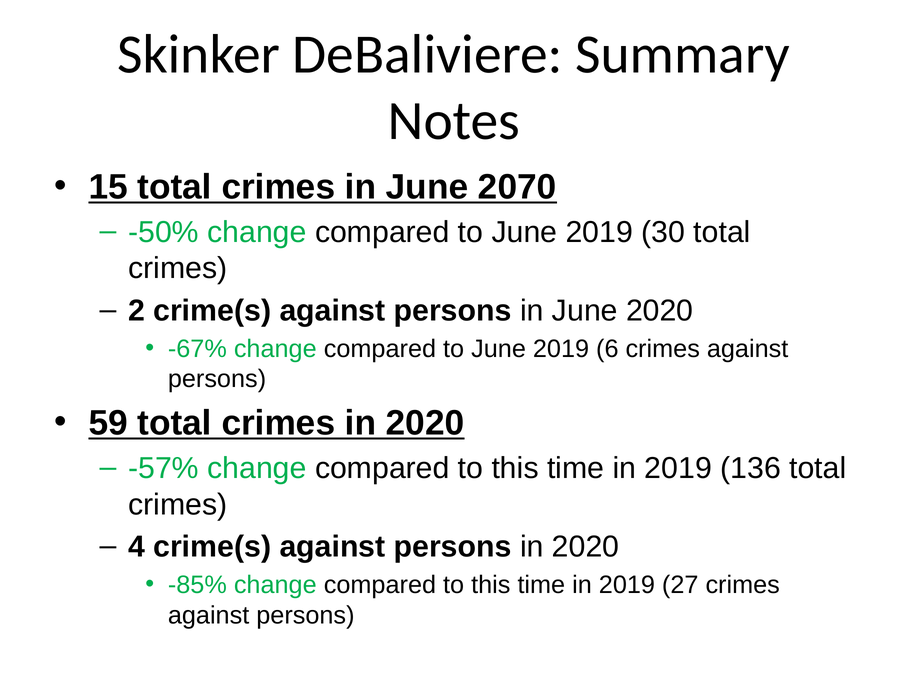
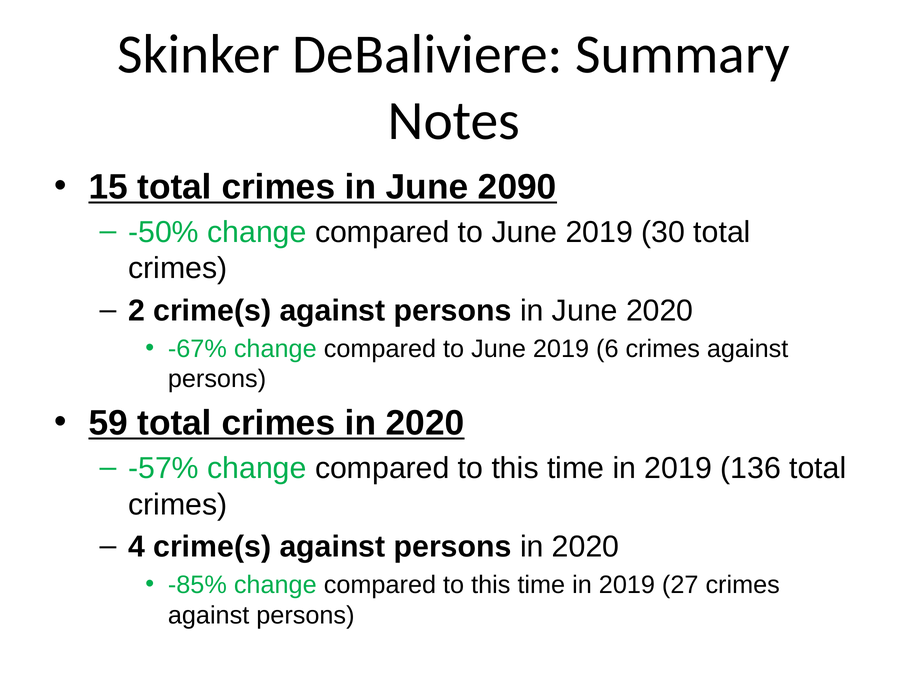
2070: 2070 -> 2090
